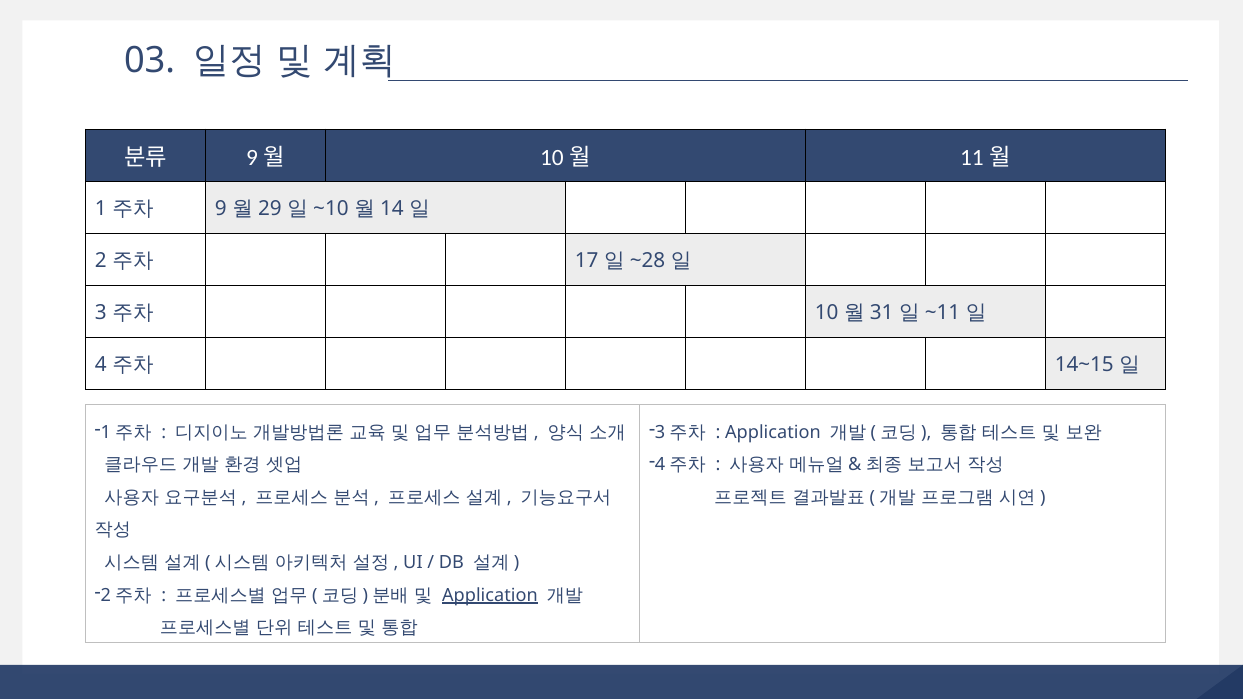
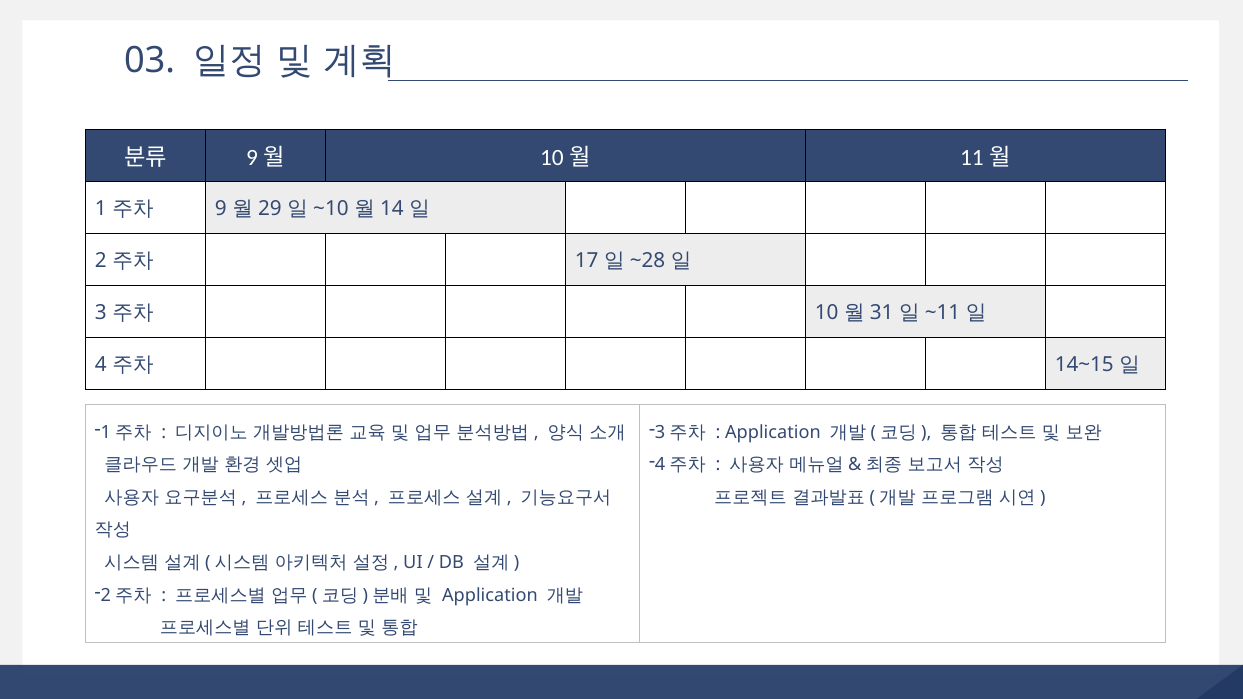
Application at (490, 595) underline: present -> none
